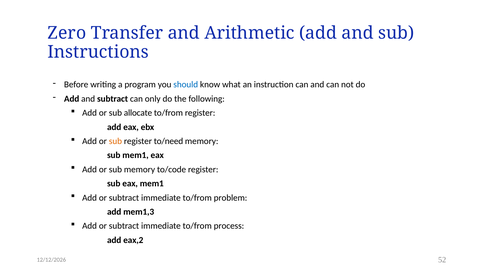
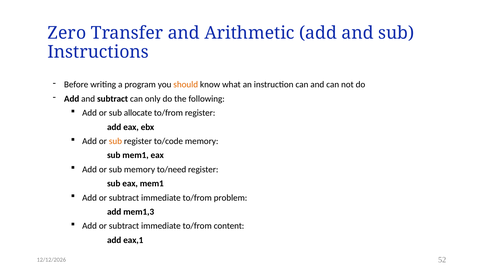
should colour: blue -> orange
to/need: to/need -> to/code
to/code: to/code -> to/need
process: process -> content
eax,2: eax,2 -> eax,1
